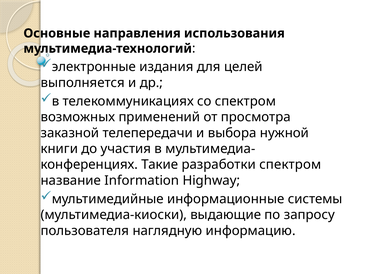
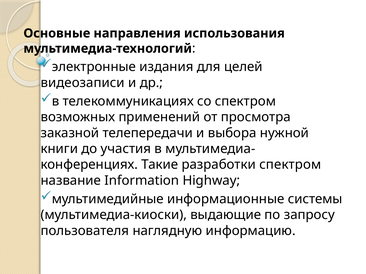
выполняется: выполняется -> видеозаписи
